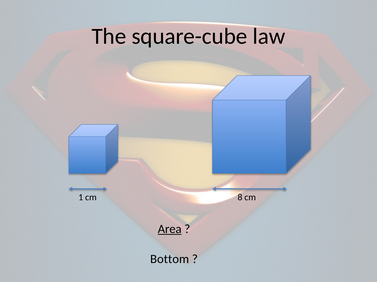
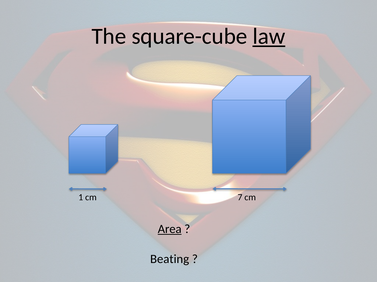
law underline: none -> present
8: 8 -> 7
Bottom: Bottom -> Beating
